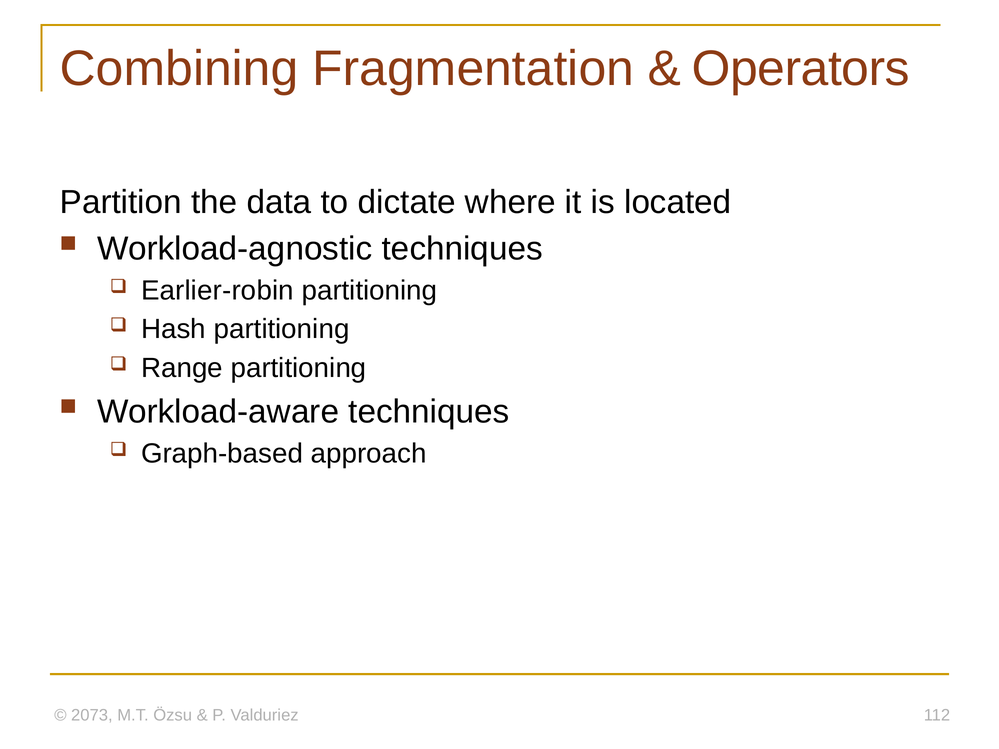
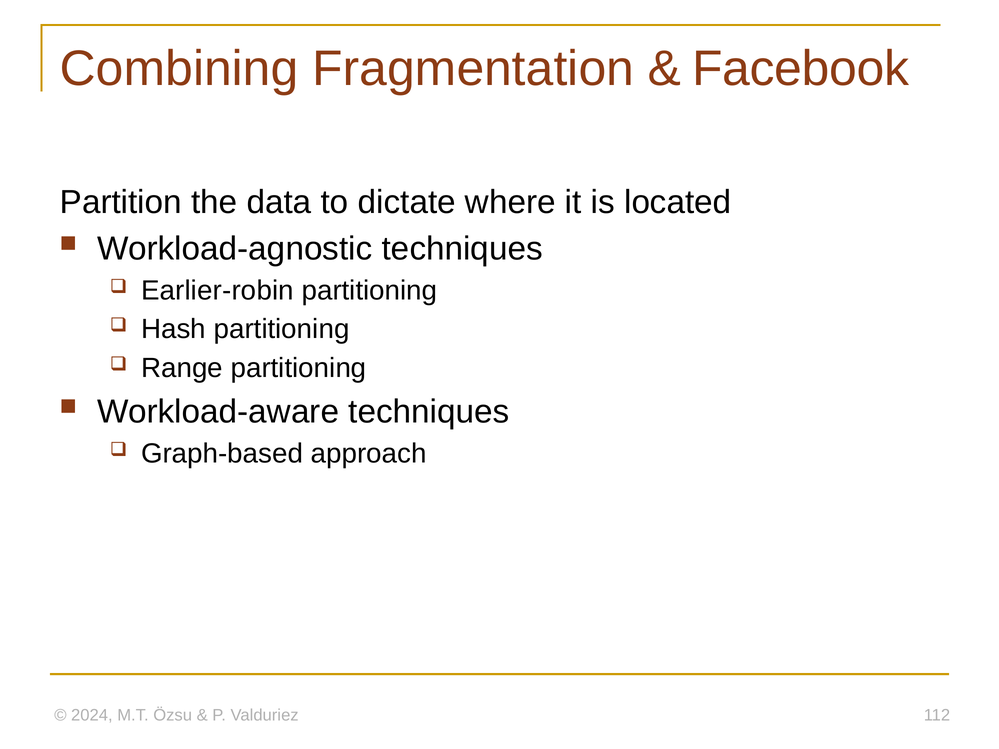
Operators: Operators -> Facebook
2073: 2073 -> 2024
